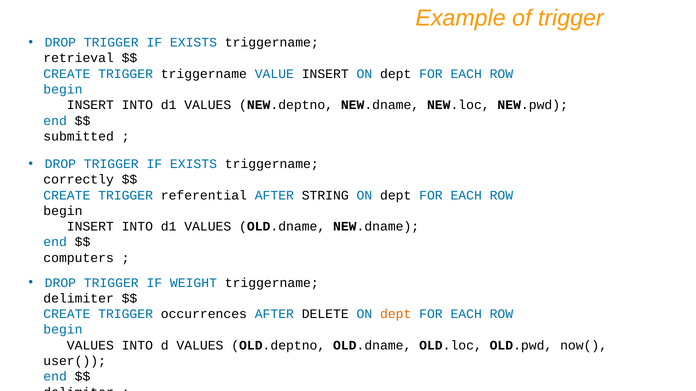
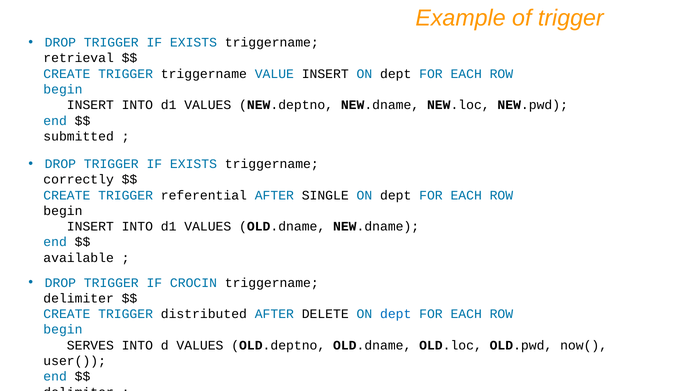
STRING: STRING -> SINGLE
computers: computers -> available
WEIGHT: WEIGHT -> CROCIN
occurrences: occurrences -> distributed
dept at (396, 314) colour: orange -> blue
VALUES at (90, 346): VALUES -> SERVES
